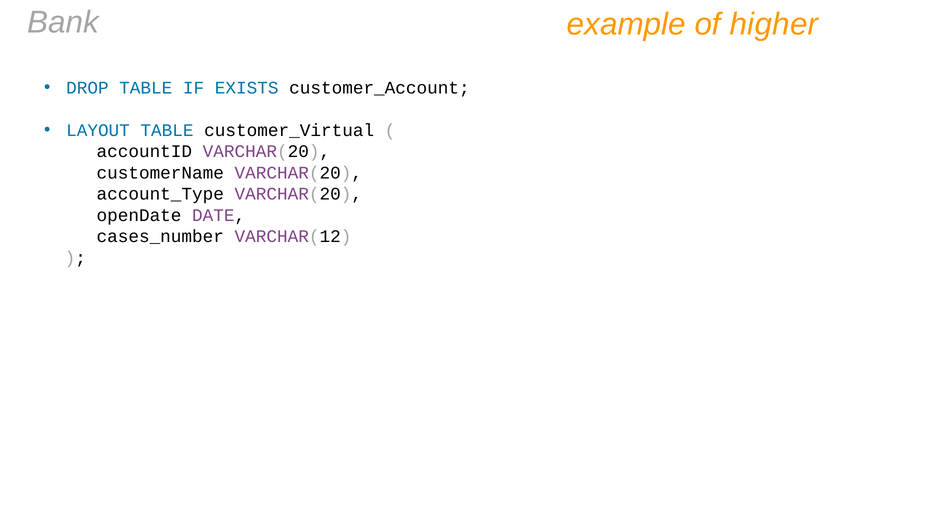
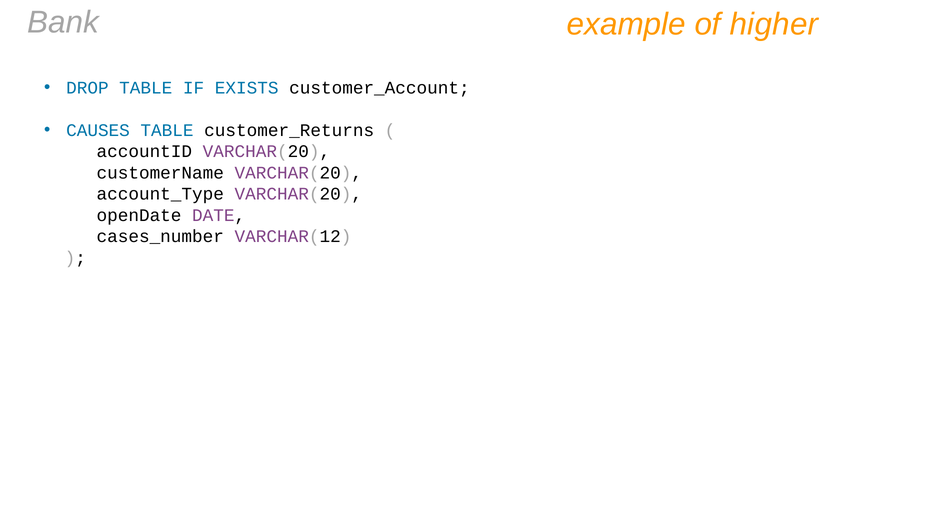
LAYOUT: LAYOUT -> CAUSES
customer_Virtual: customer_Virtual -> customer_Returns
